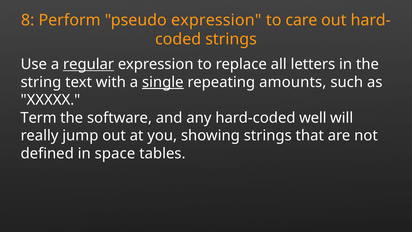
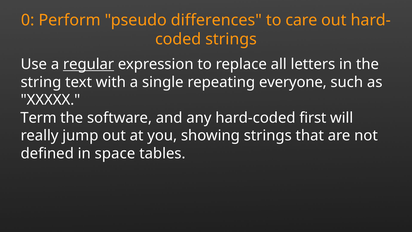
8: 8 -> 0
pseudo expression: expression -> differences
single underline: present -> none
amounts: amounts -> everyone
well: well -> first
